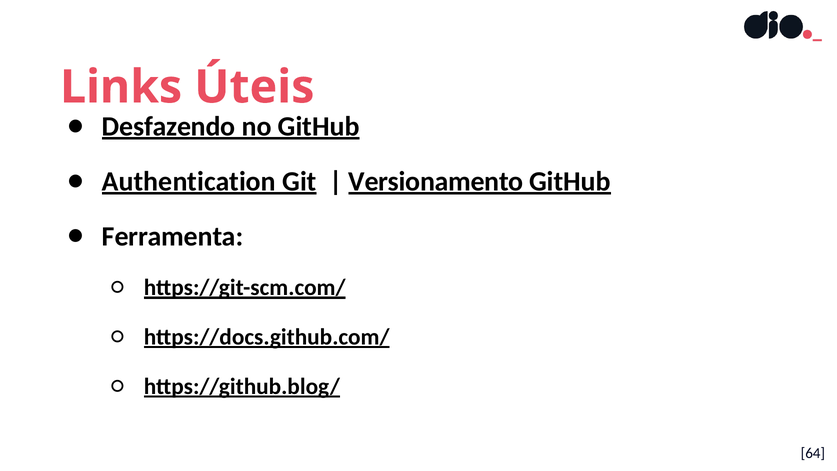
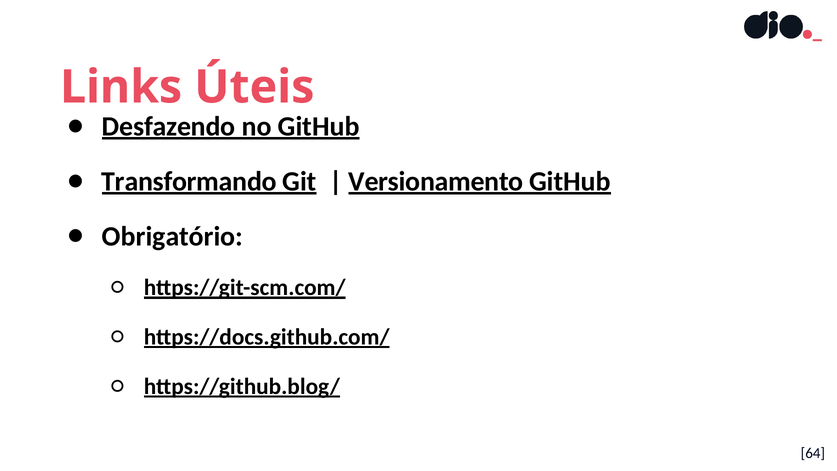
Authentication: Authentication -> Transformando
Ferramenta: Ferramenta -> Obrigatório
